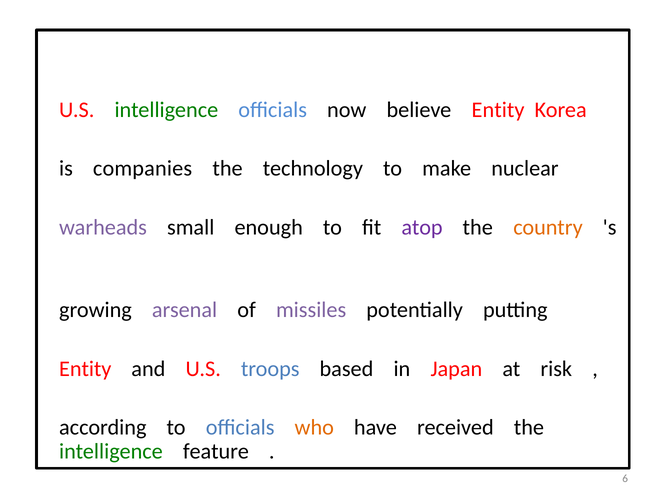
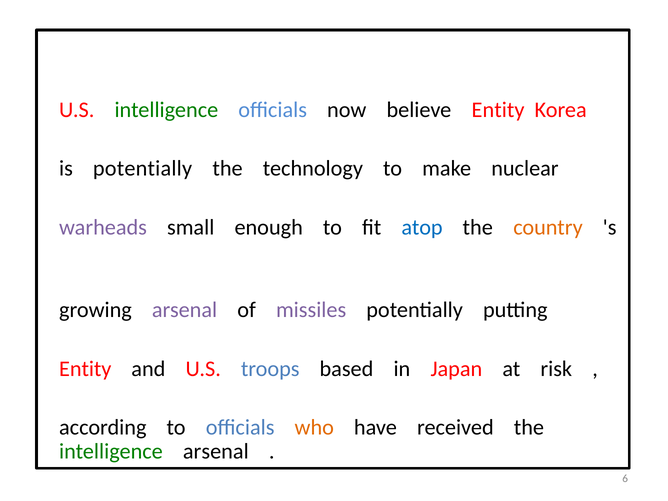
is companies: companies -> potentially
atop colour: purple -> blue
intelligence feature: feature -> arsenal
